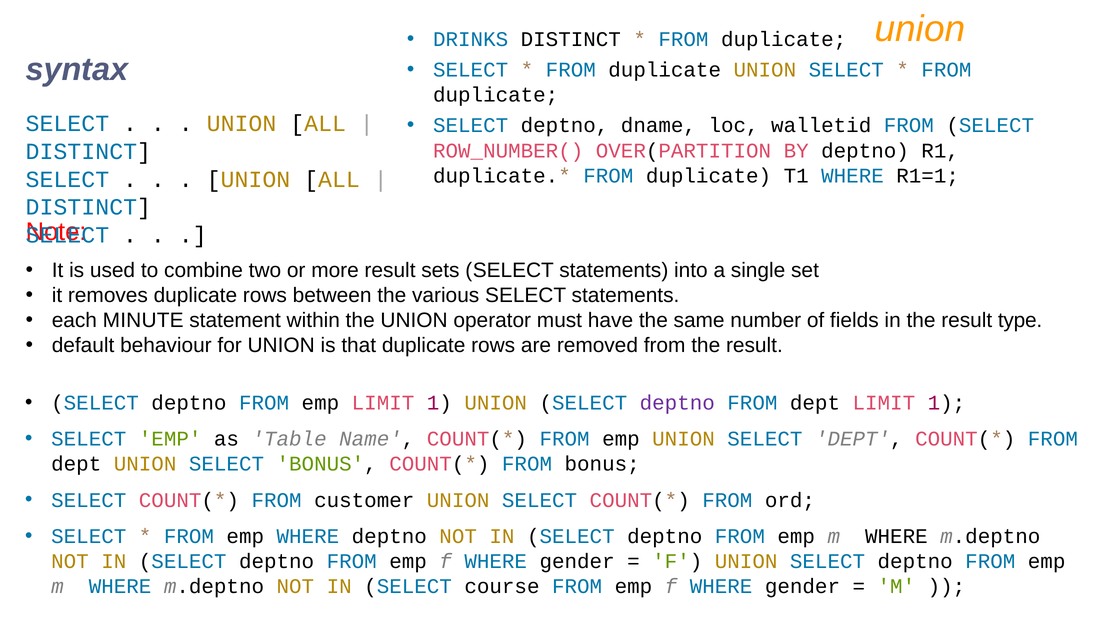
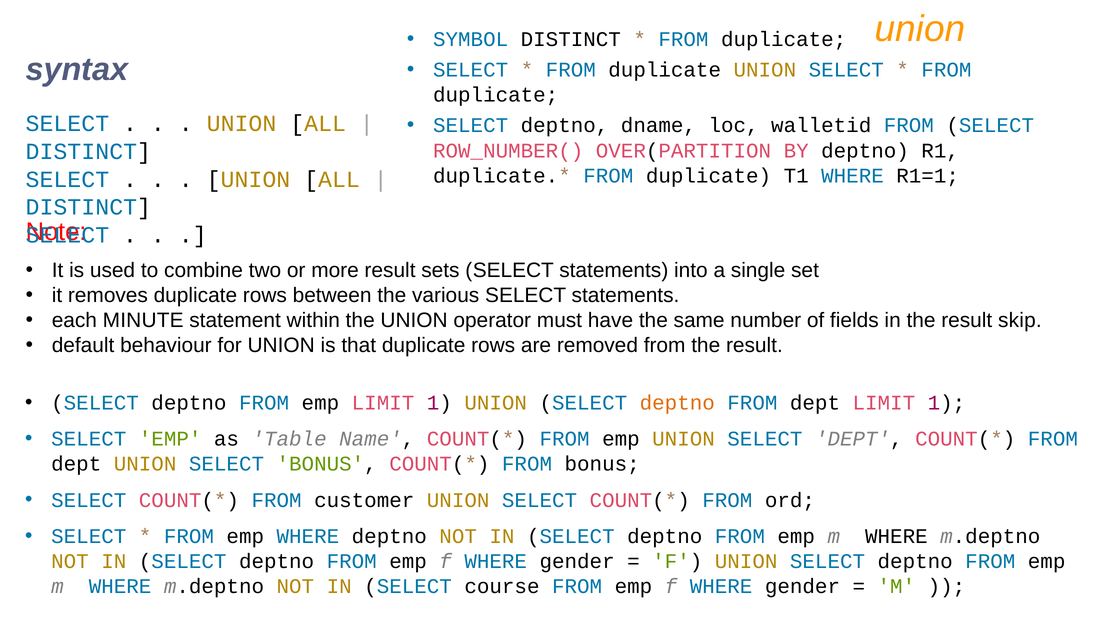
DRINKS: DRINKS -> SYMBOL
type: type -> skip
deptno at (677, 403) colour: purple -> orange
